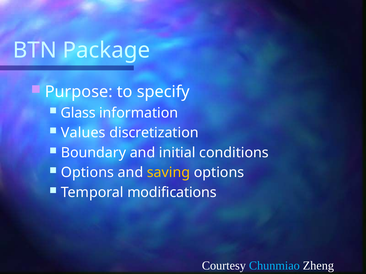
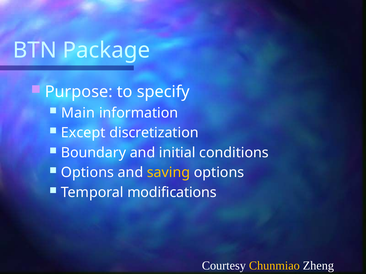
Glass: Glass -> Main
Values: Values -> Except
Chunmiao colour: light blue -> yellow
